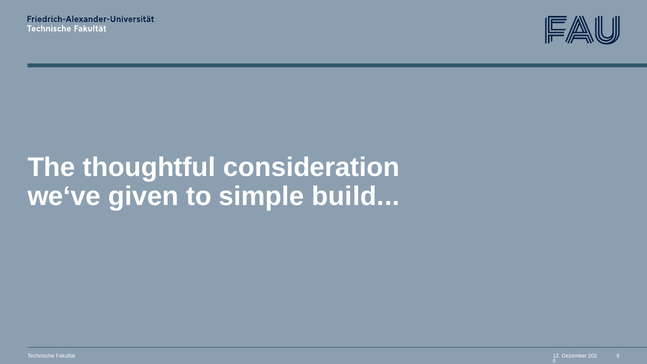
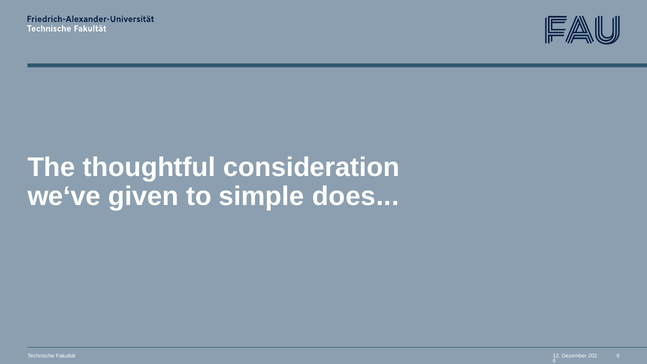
build: build -> does
